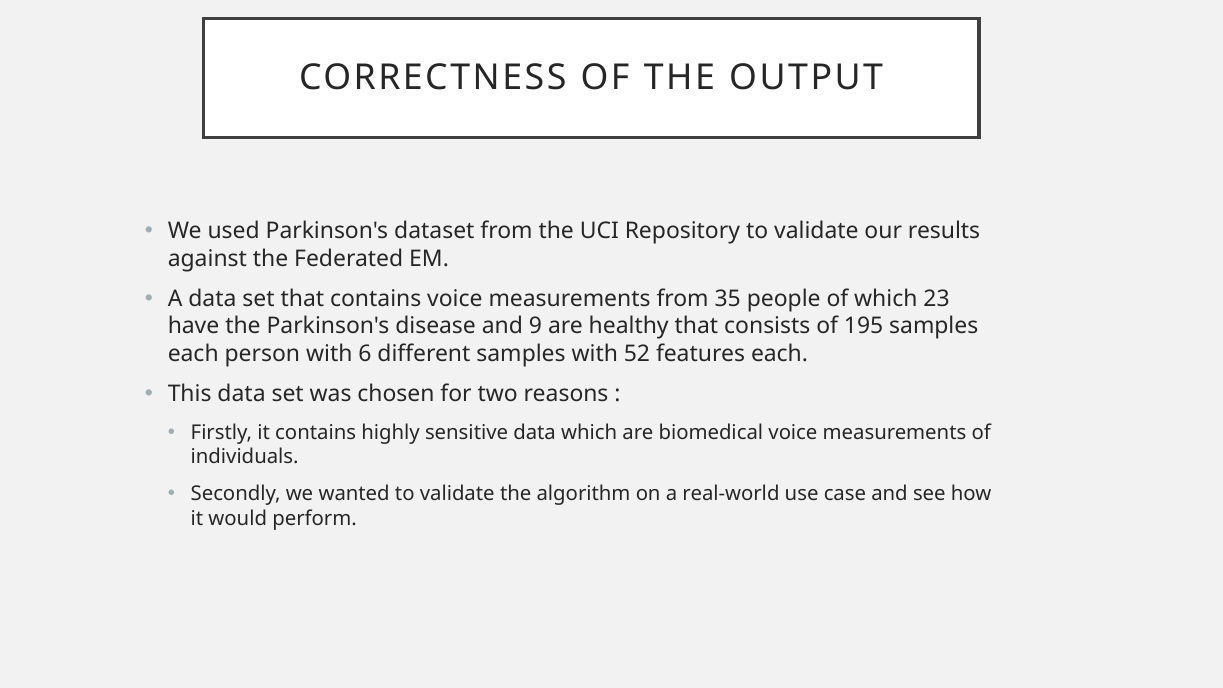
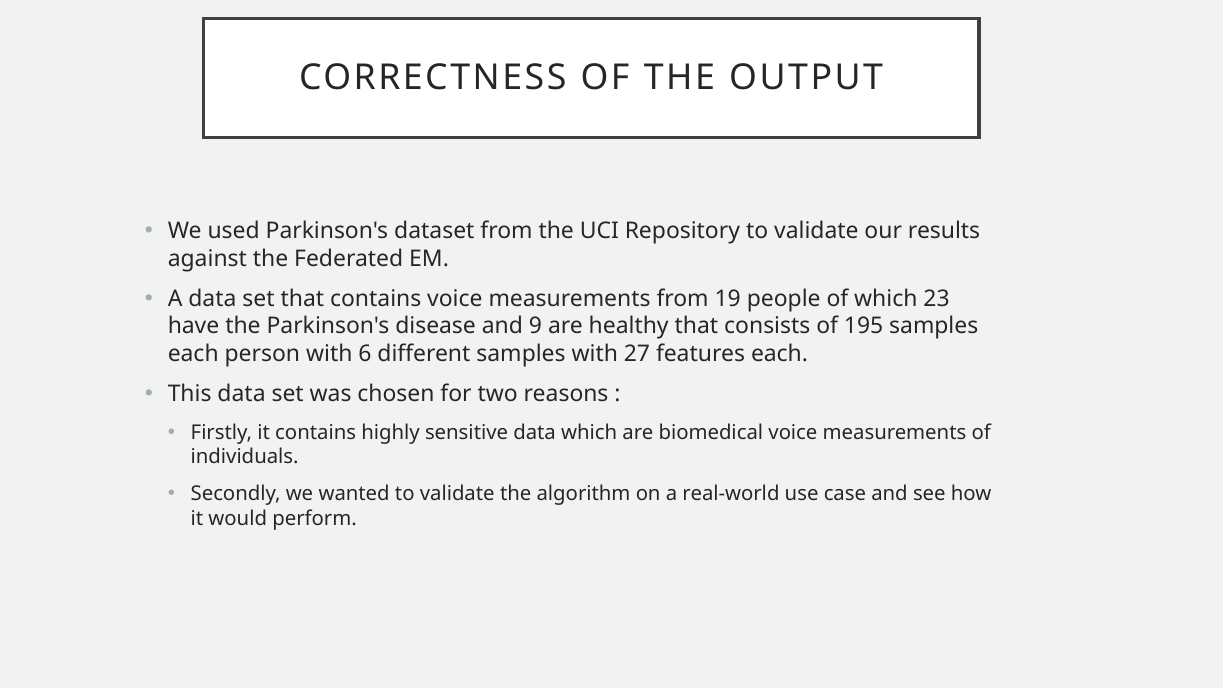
35: 35 -> 19
52: 52 -> 27
